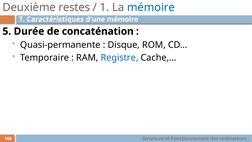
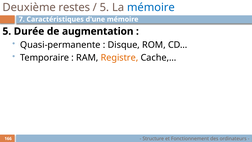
1 at (104, 7): 1 -> 5
concaténation: concaténation -> augmentation
Registre colour: blue -> orange
